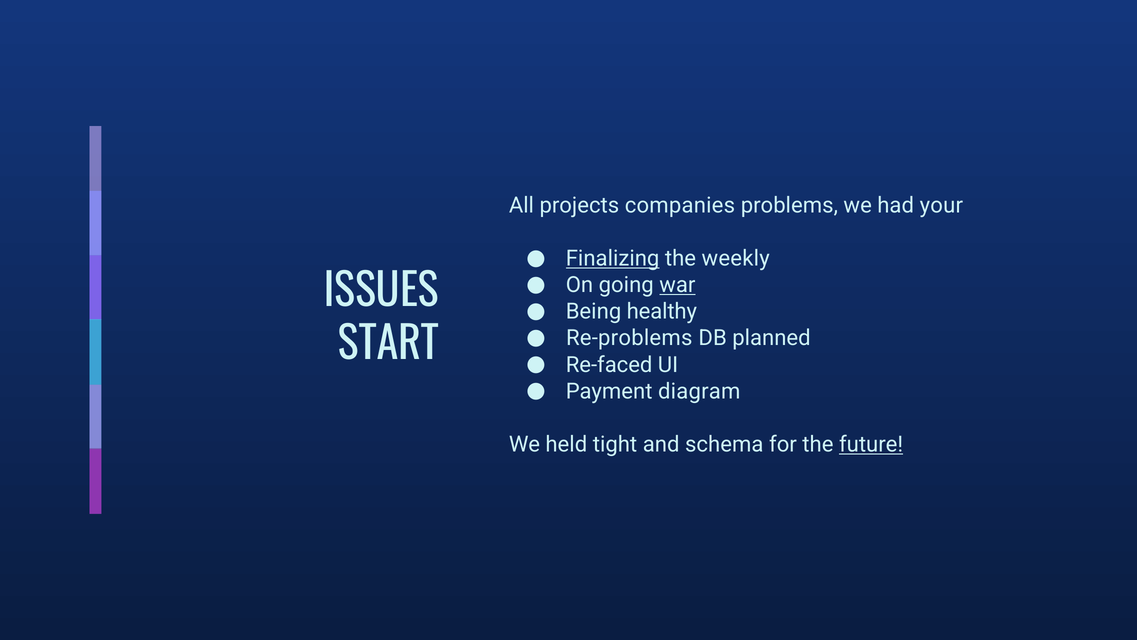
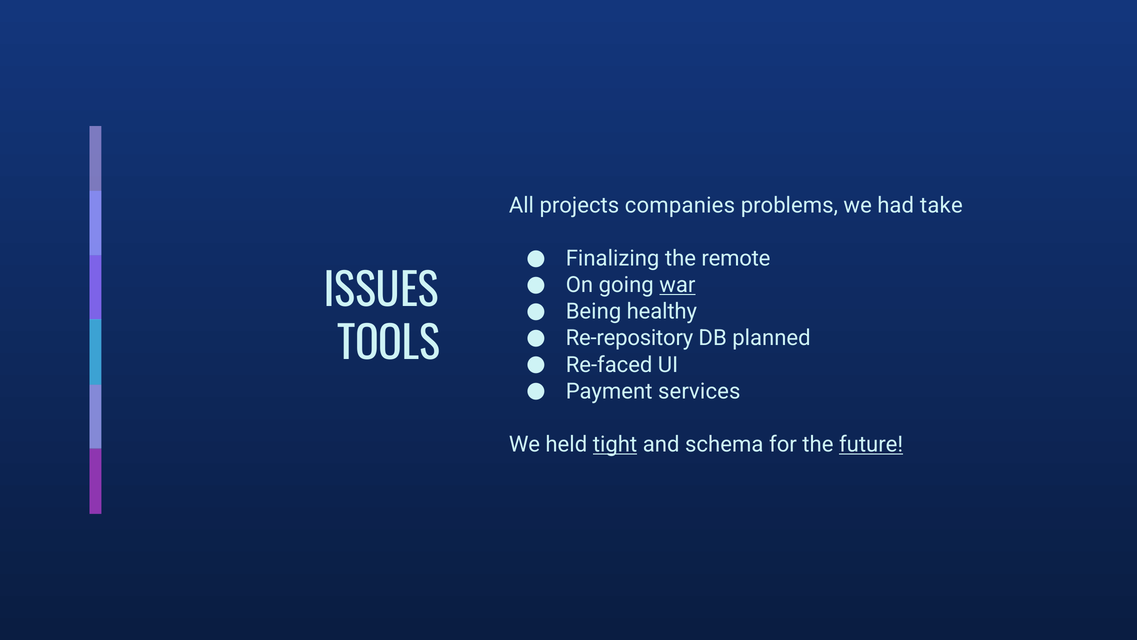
your: your -> take
Finalizing underline: present -> none
weekly: weekly -> remote
Re-problems: Re-problems -> Re-repository
START: START -> TOOLS
diagram: diagram -> services
tight underline: none -> present
